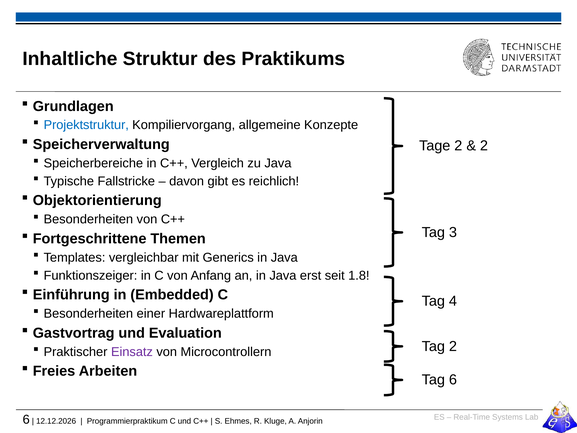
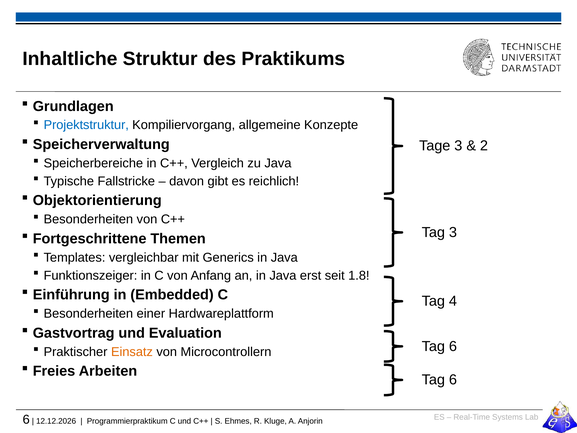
Tage 2: 2 -> 3
2 at (453, 346): 2 -> 6
Einsatz colour: purple -> orange
